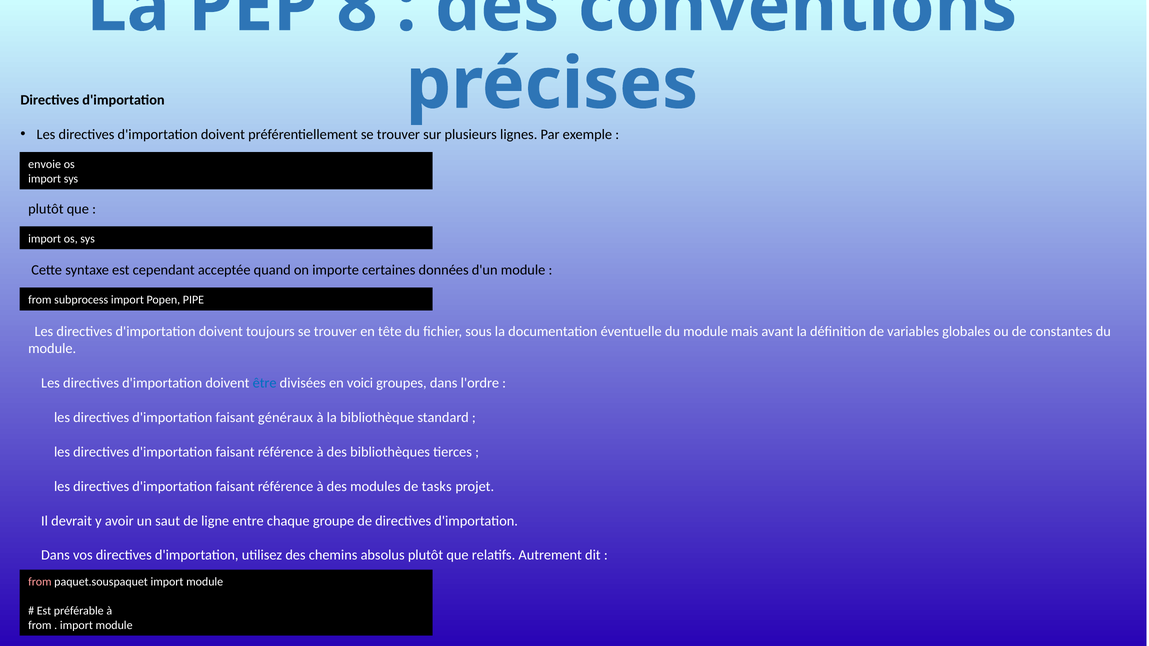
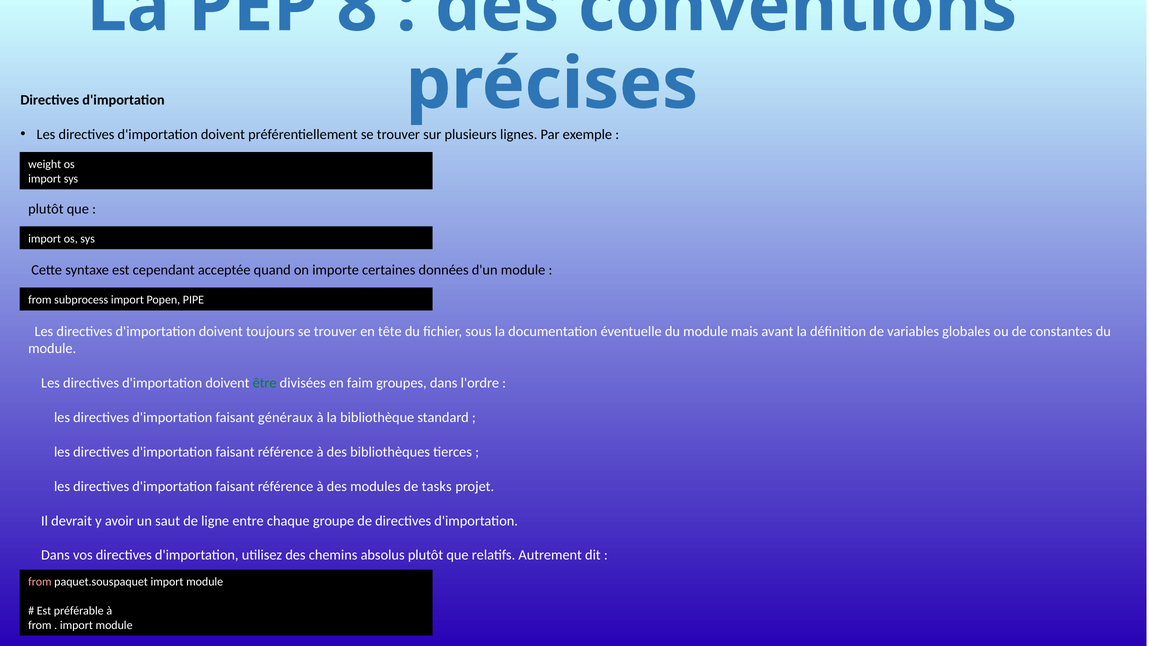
envoie: envoie -> weight
être colour: blue -> green
voici: voici -> faim
